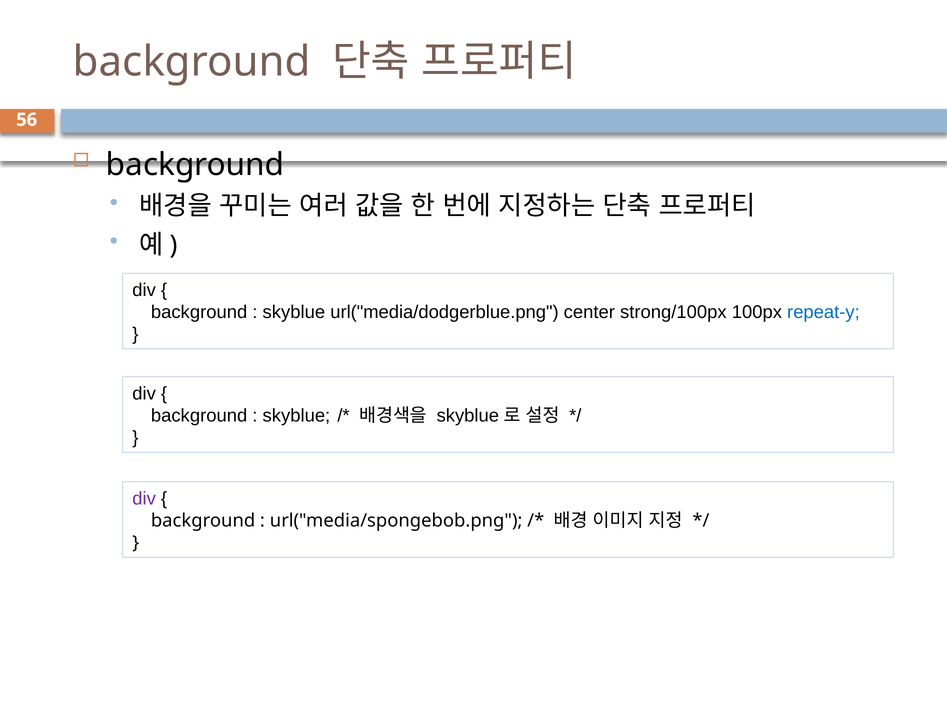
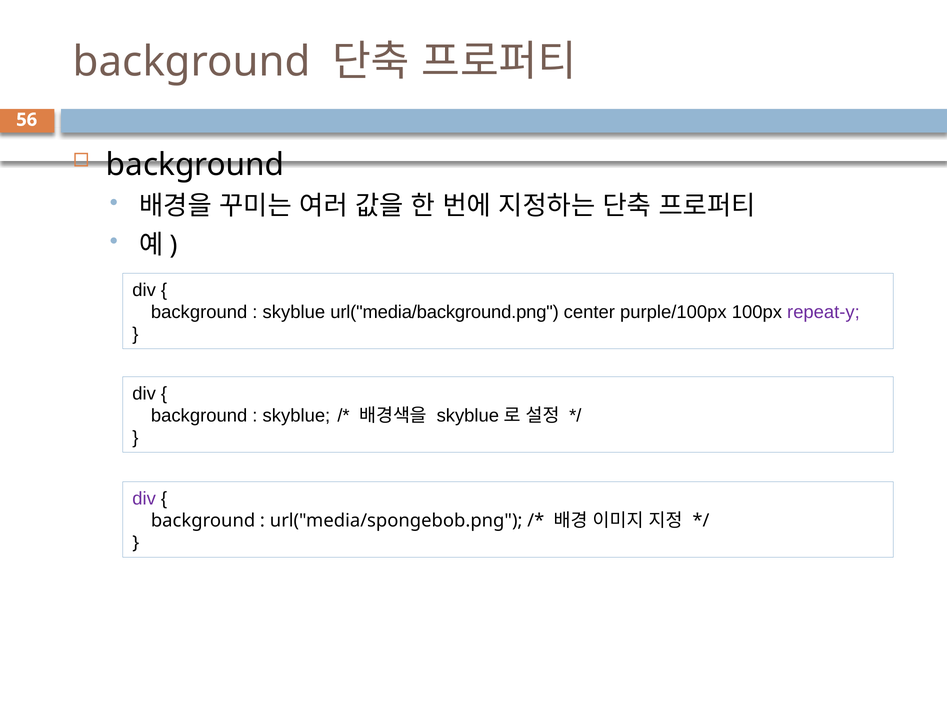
url("media/dodgerblue.png: url("media/dodgerblue.png -> url("media/background.png
strong/100px: strong/100px -> purple/100px
repeat-y colour: blue -> purple
